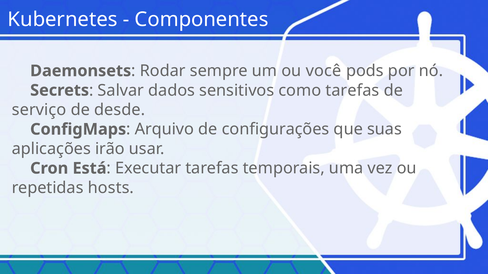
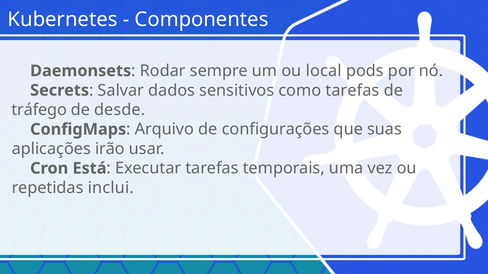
você: você -> local
serviço: serviço -> tráfego
hosts: hosts -> inclui
